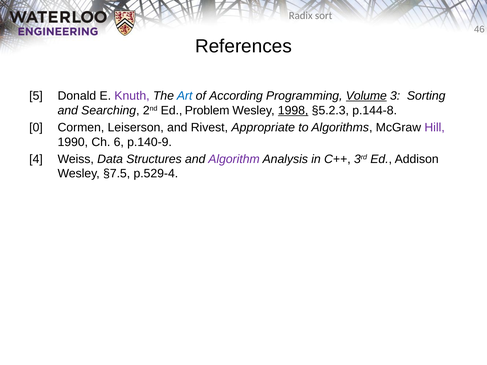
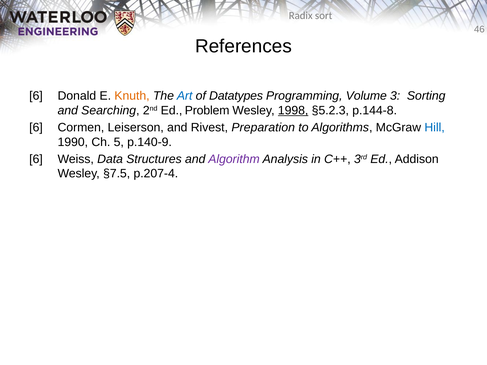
5 at (36, 96): 5 -> 6
Knuth colour: purple -> orange
According: According -> Datatypes
Volume underline: present -> none
0 at (36, 127): 0 -> 6
Appropriate: Appropriate -> Preparation
Hill colour: purple -> blue
6: 6 -> 5
4 at (36, 159): 4 -> 6
p.529-4: p.529-4 -> p.207-4
